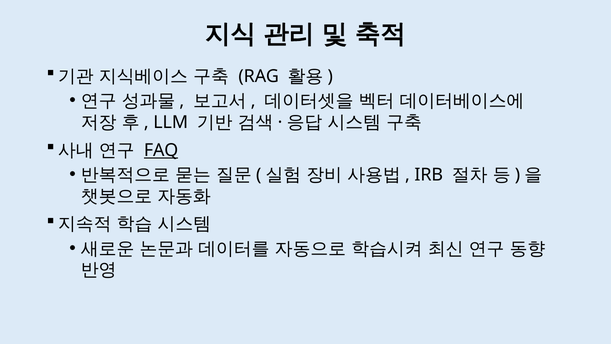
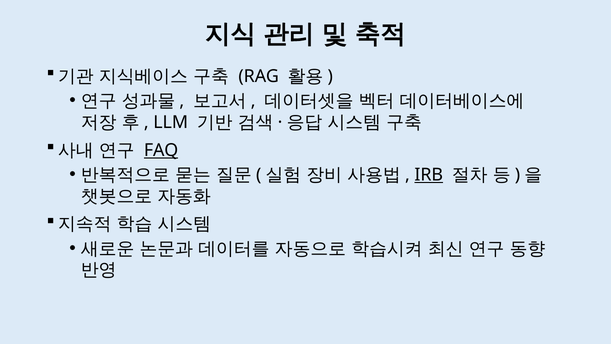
IRB underline: none -> present
